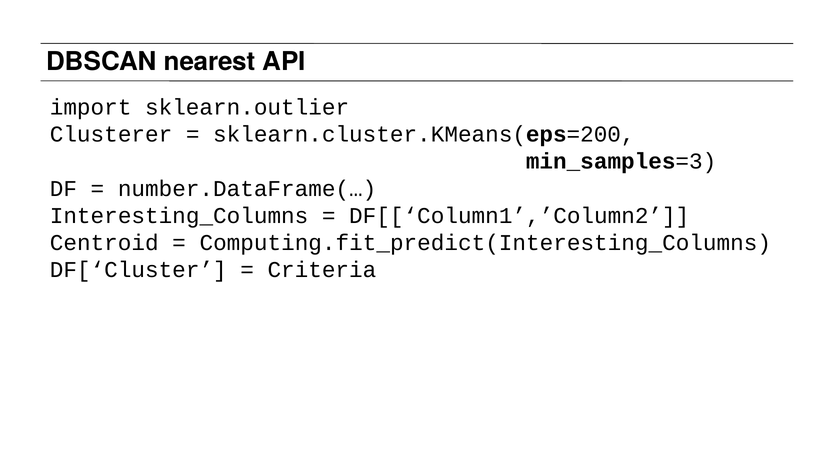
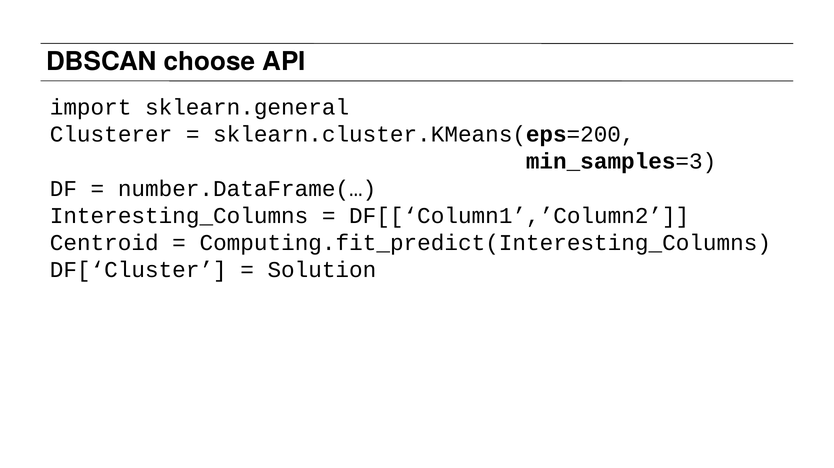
nearest: nearest -> choose
sklearn.outlier: sklearn.outlier -> sklearn.general
Criteria: Criteria -> Solution
